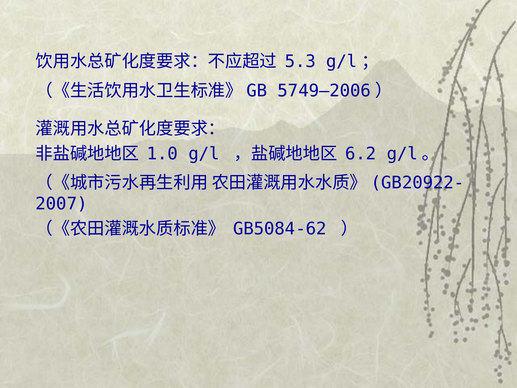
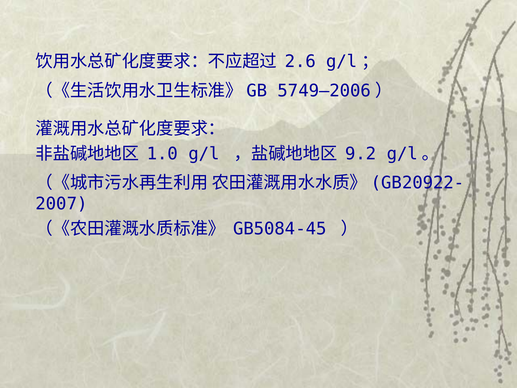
5.3: 5.3 -> 2.6
6.2: 6.2 -> 9.2
GB5084-62: GB5084-62 -> GB5084-45
